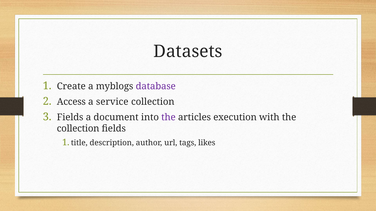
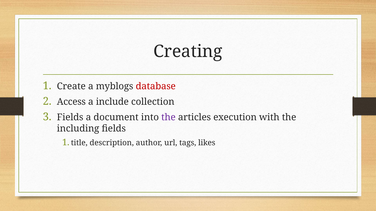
Datasets: Datasets -> Creating
database colour: purple -> red
service: service -> include
collection at (78, 129): collection -> including
